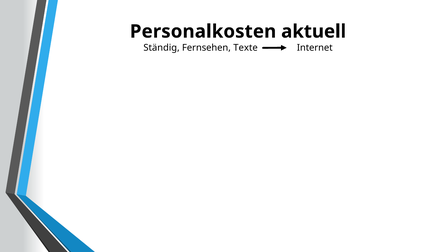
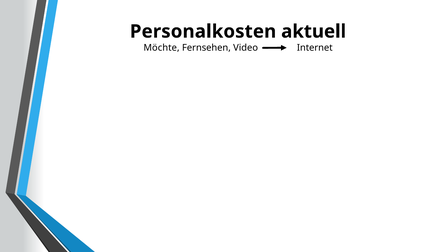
Ständig: Ständig -> Möchte
Texte: Texte -> Video
